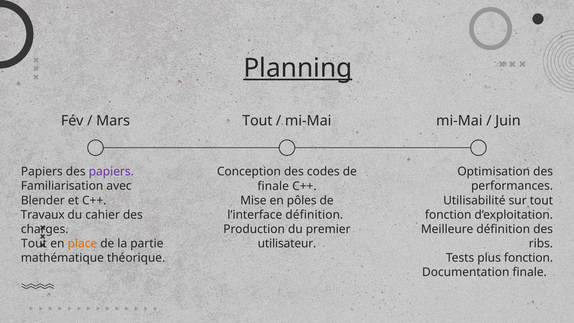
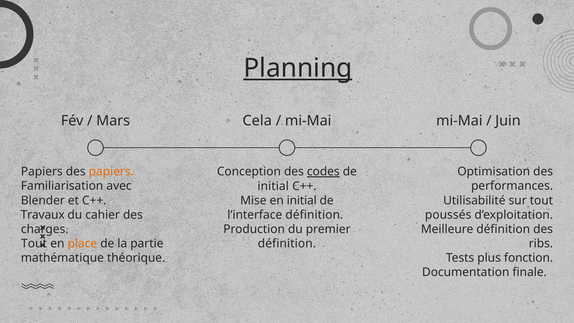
Mars Tout: Tout -> Cela
papiers at (111, 172) colour: purple -> orange
codes underline: none -> present
finale at (273, 186): finale -> initial
en pôles: pôles -> initial
fonction at (448, 215): fonction -> poussés
utilisateur at (287, 243): utilisateur -> définition
